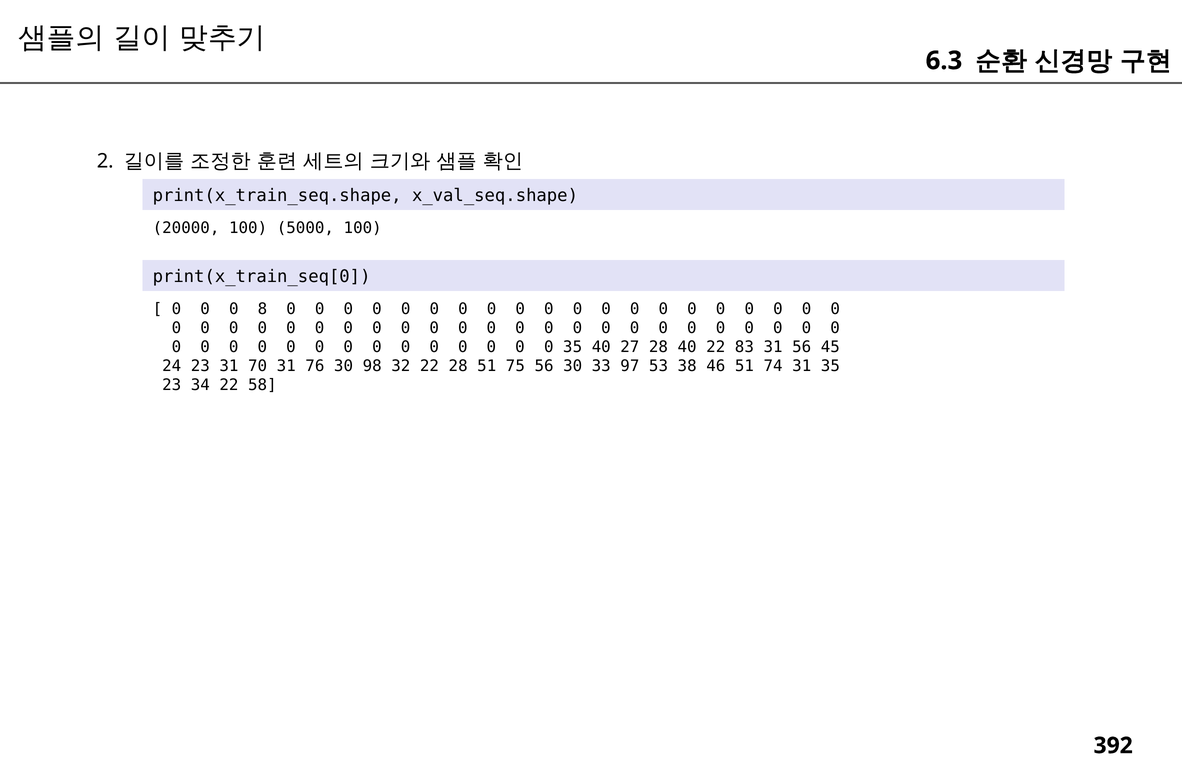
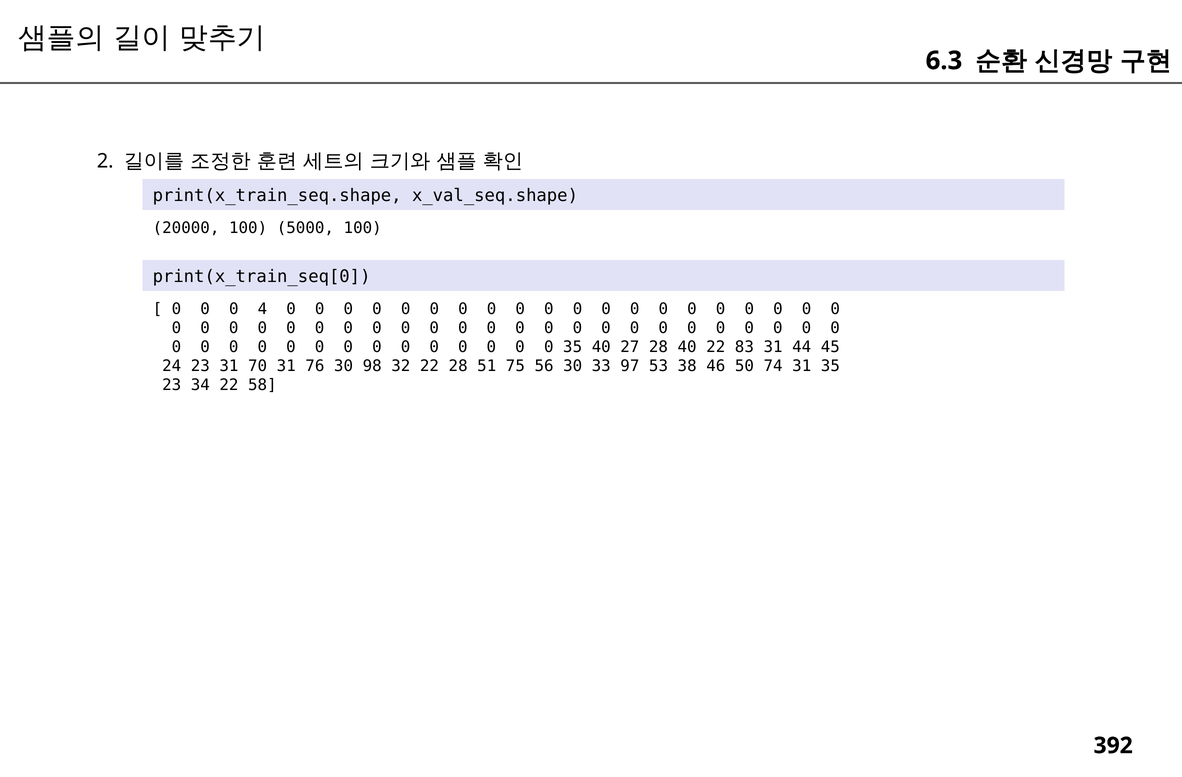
8: 8 -> 4
31 56: 56 -> 44
46 51: 51 -> 50
